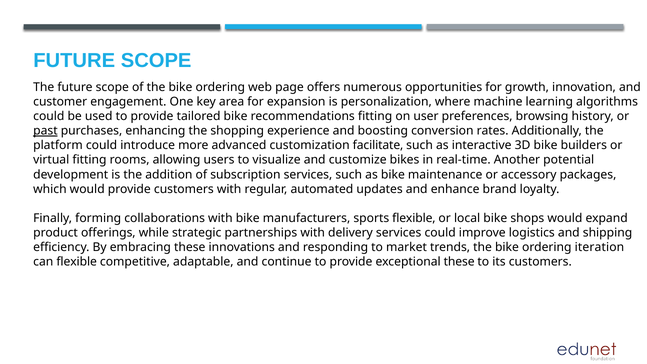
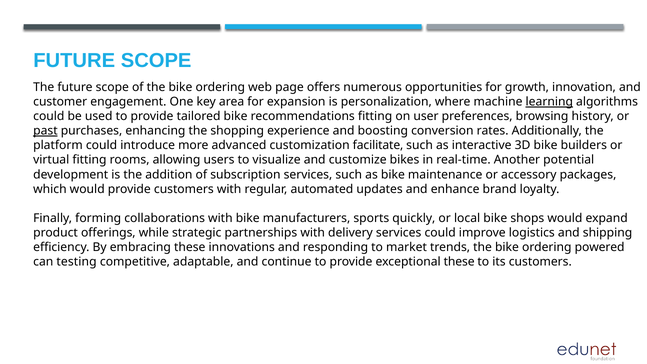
learning underline: none -> present
sports flexible: flexible -> quickly
iteration: iteration -> powered
can flexible: flexible -> testing
